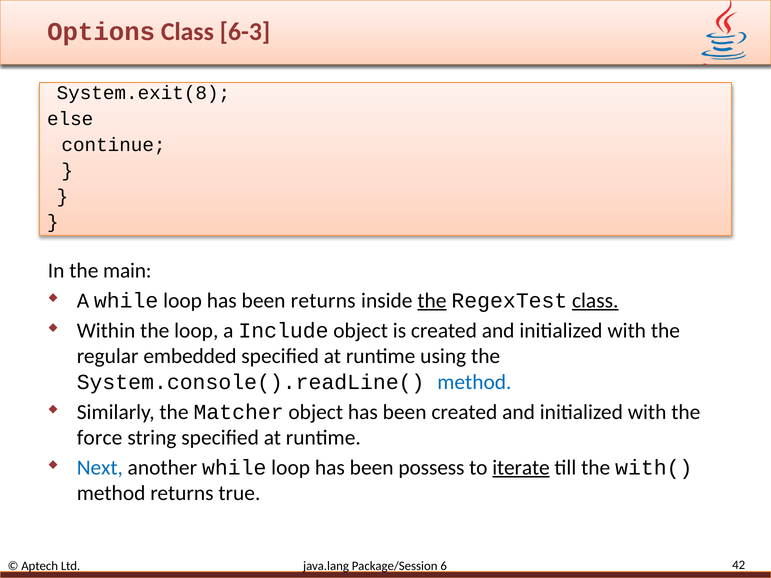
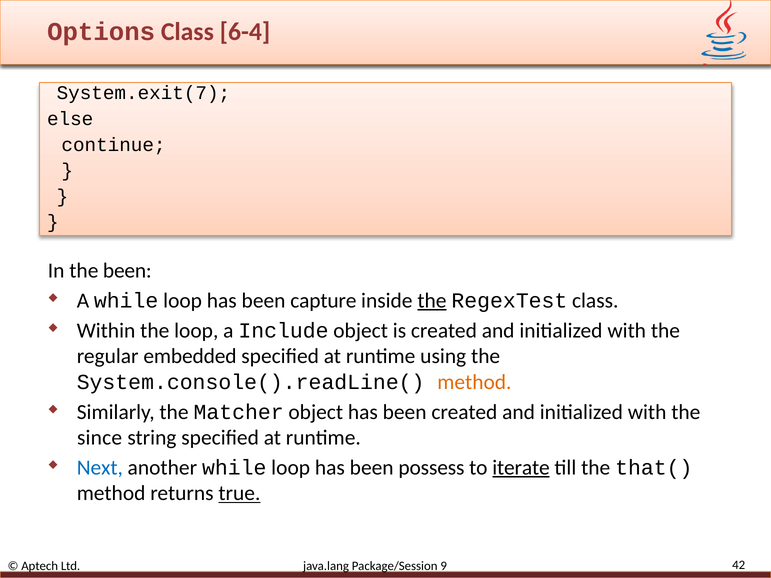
6-3: 6-3 -> 6-4
System.exit(8: System.exit(8 -> System.exit(7
the main: main -> been
been returns: returns -> capture
class at (595, 301) underline: present -> none
method at (474, 382) colour: blue -> orange
force: force -> since
with(: with( -> that(
true underline: none -> present
6: 6 -> 9
